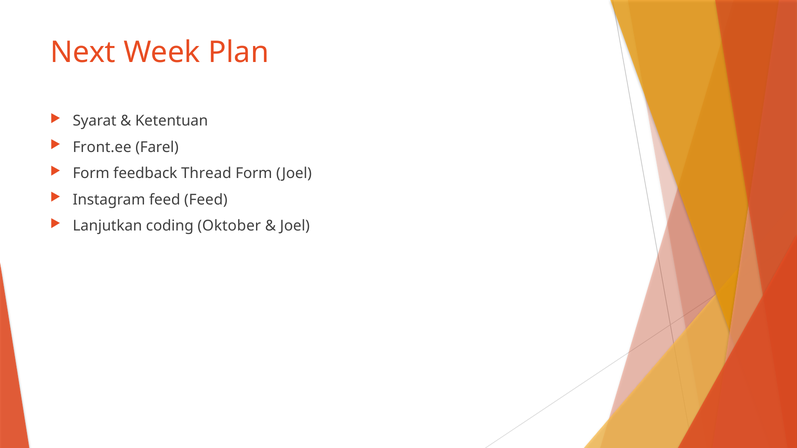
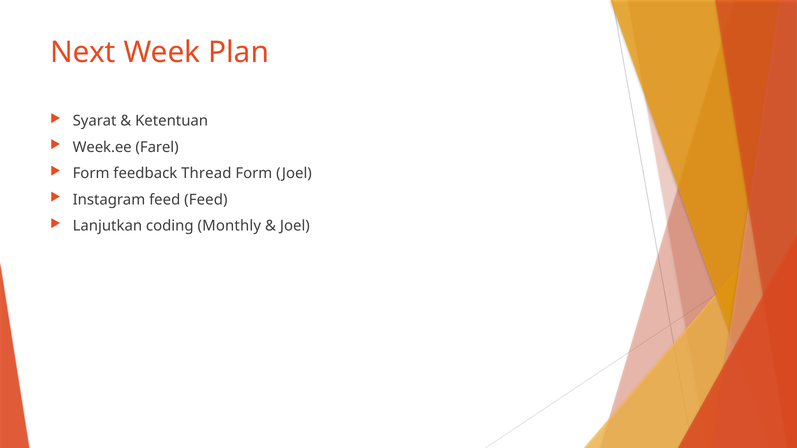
Front.ee: Front.ee -> Week.ee
Oktober: Oktober -> Monthly
